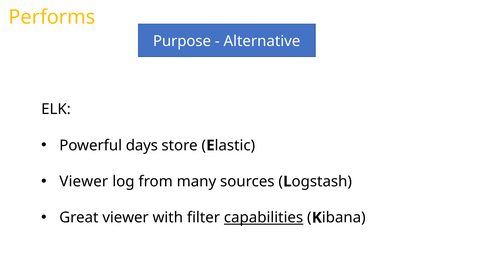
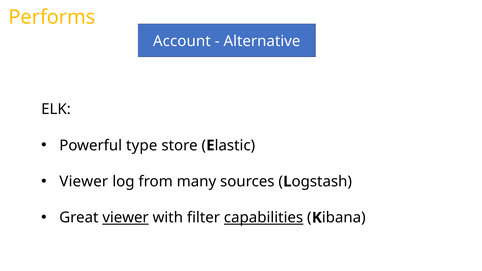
Purpose: Purpose -> Account
days: days -> type
viewer at (126, 218) underline: none -> present
